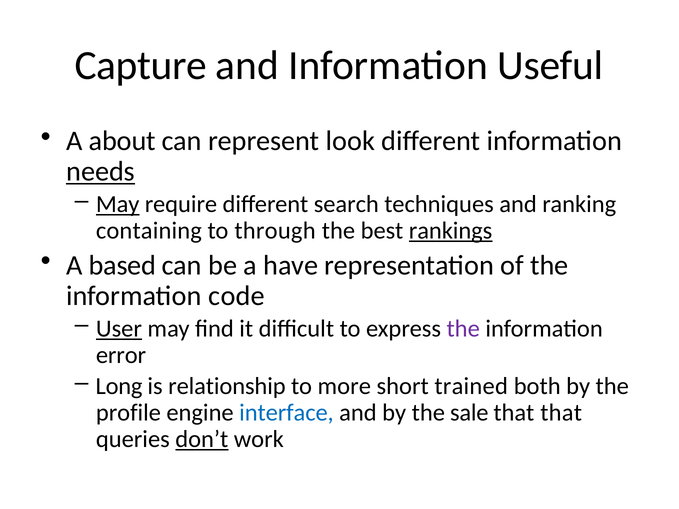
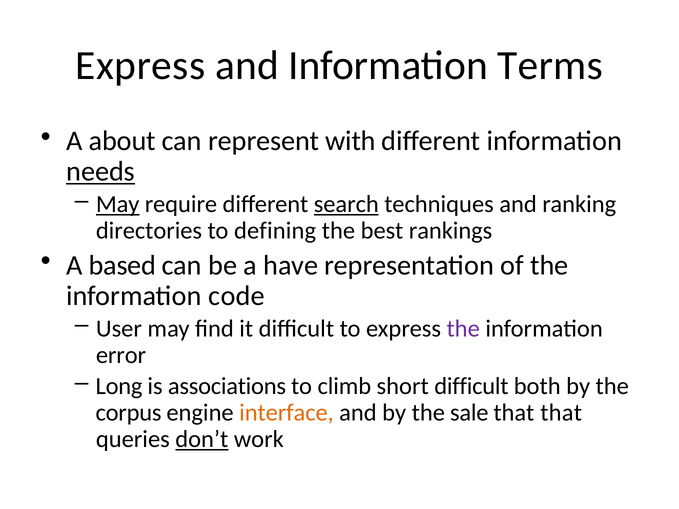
Capture at (141, 66): Capture -> Express
Useful: Useful -> Terms
look: look -> with
search underline: none -> present
containing: containing -> directories
through: through -> defining
rankings underline: present -> none
User underline: present -> none
relationship: relationship -> associations
more: more -> climb
short trained: trained -> difficult
profile: profile -> corpus
interface colour: blue -> orange
